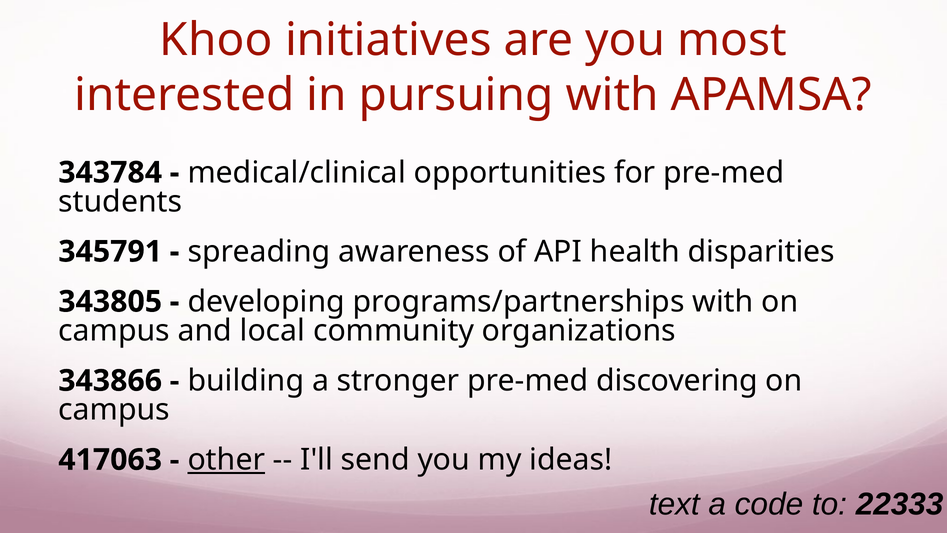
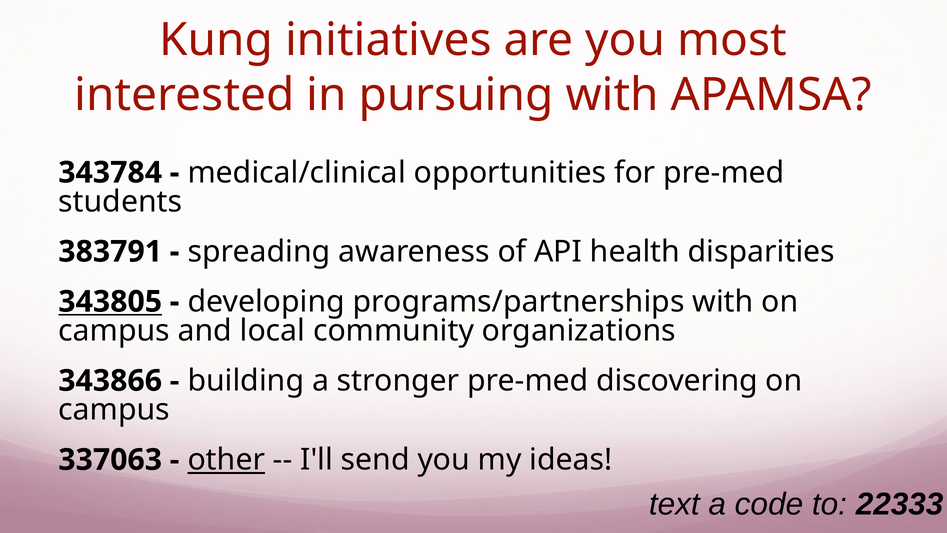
Khoo: Khoo -> Kung
345791: 345791 -> 383791
343805 underline: none -> present
417063: 417063 -> 337063
